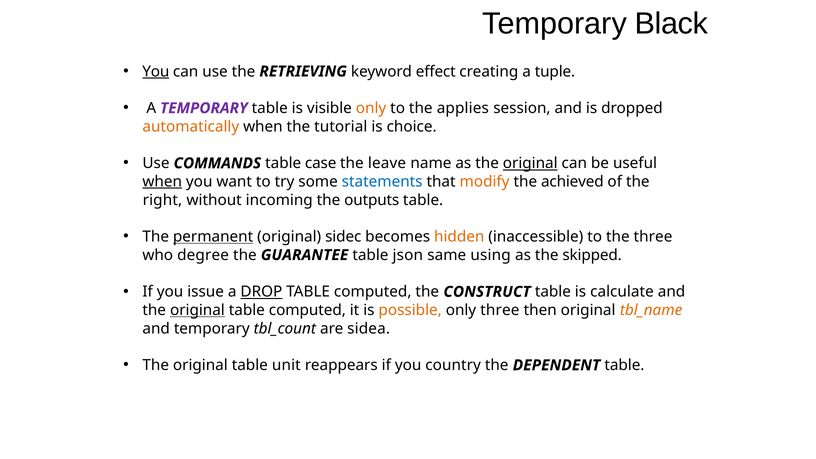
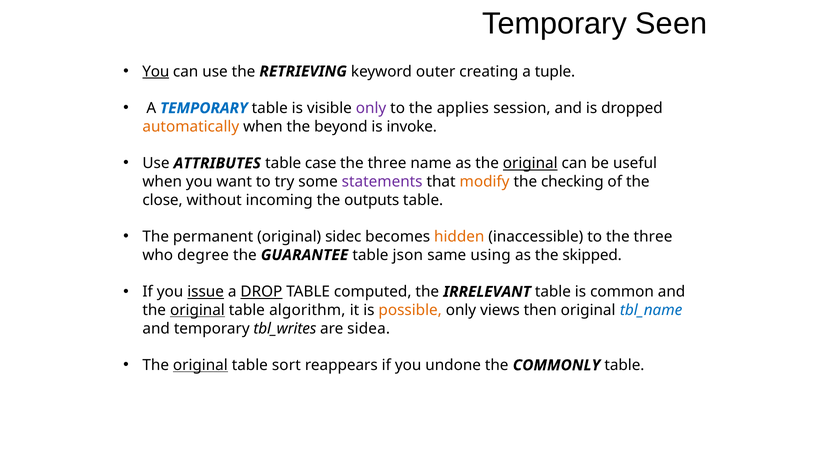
Black: Black -> Seen
effect: effect -> outer
TEMPORARY at (204, 108) colour: purple -> blue
only at (371, 108) colour: orange -> purple
tutorial: tutorial -> beyond
choice: choice -> invoke
COMMANDS: COMMANDS -> ATTRIBUTES
leave at (387, 163): leave -> three
when at (162, 182) underline: present -> none
statements colour: blue -> purple
achieved: achieved -> checking
right: right -> close
permanent underline: present -> none
issue underline: none -> present
CONSTRUCT: CONSTRUCT -> IRRELEVANT
calculate: calculate -> common
computed at (307, 310): computed -> algorithm
only three: three -> views
tbl_name colour: orange -> blue
tbl_count: tbl_count -> tbl_writes
original at (200, 365) underline: none -> present
unit: unit -> sort
country: country -> undone
DEPENDENT: DEPENDENT -> COMMONLY
